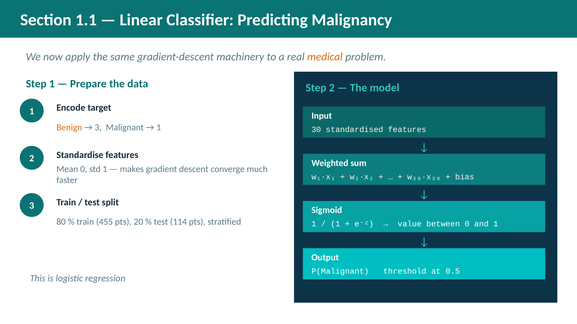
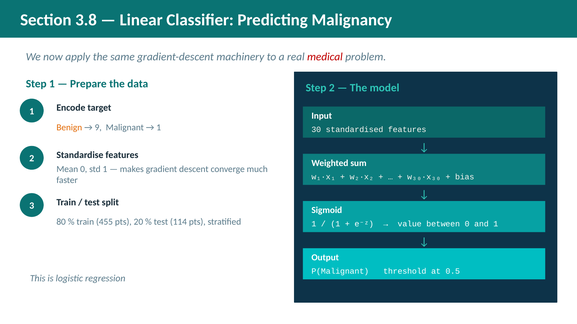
1.1: 1.1 -> 3.8
medical colour: orange -> red
3 at (98, 128): 3 -> 9
